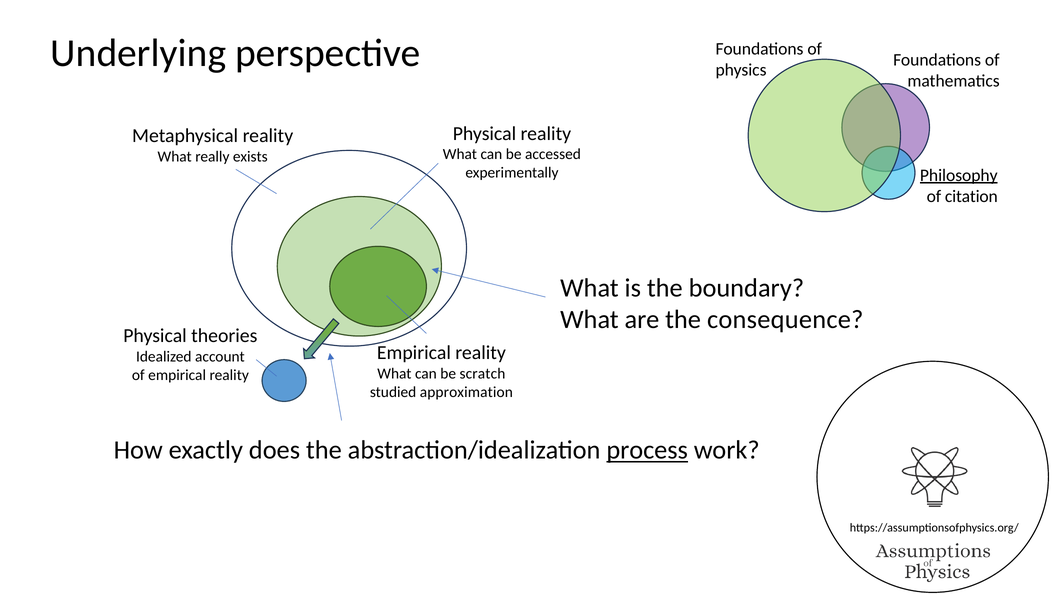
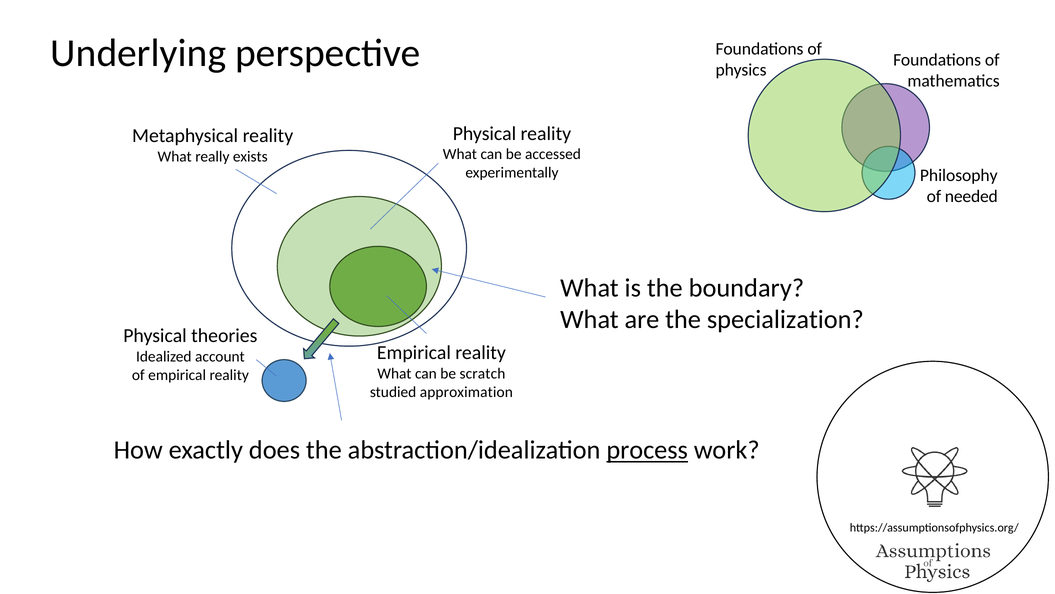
Philosophy underline: present -> none
citation: citation -> needed
consequence: consequence -> specialization
